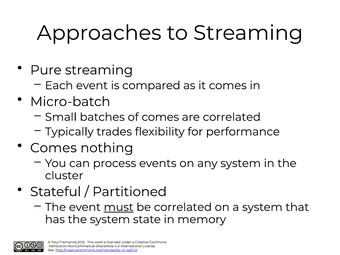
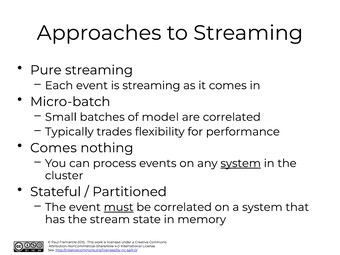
is compared: compared -> streaming
of comes: comes -> model
system at (241, 163) underline: none -> present
the system: system -> stream
